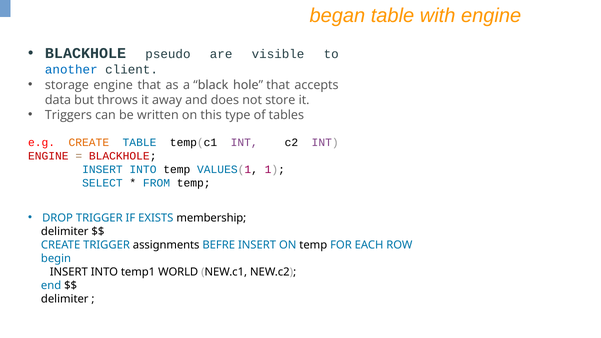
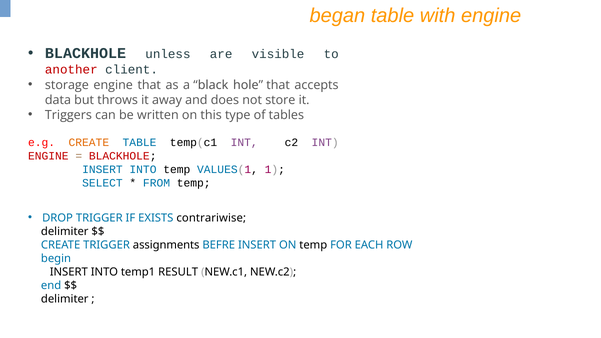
pseudo: pseudo -> unless
another colour: blue -> red
membership: membership -> contrariwise
WORLD: WORLD -> RESULT
